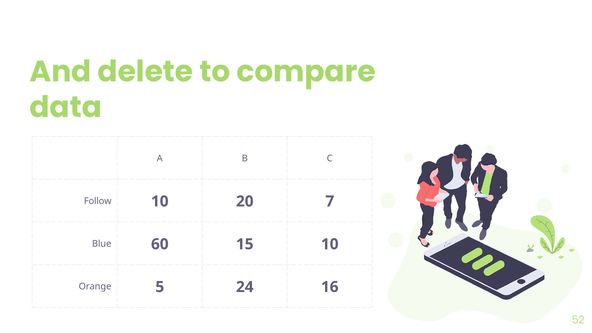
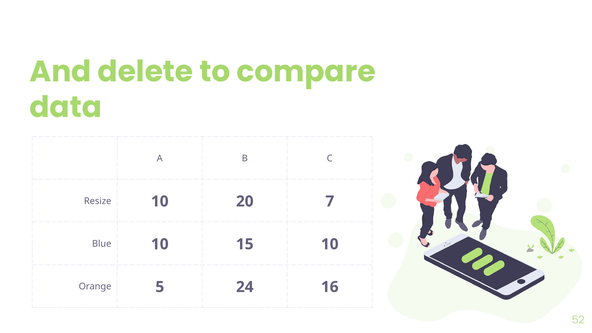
Follow: Follow -> Resize
Blue 60: 60 -> 10
